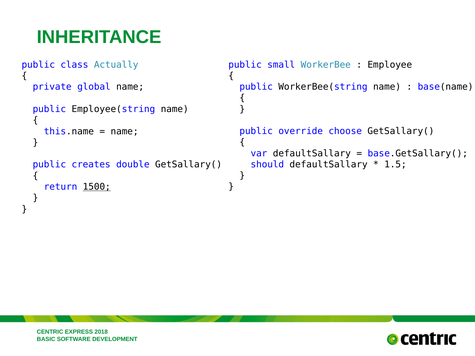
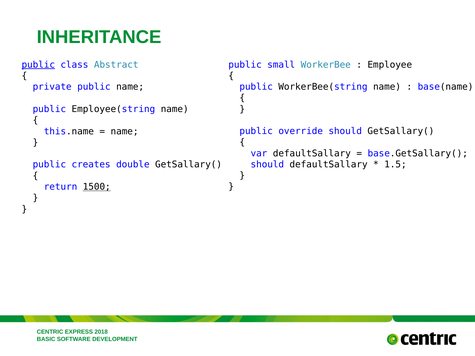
public at (38, 65) underline: none -> present
Actually: Actually -> Abstract
private global: global -> public
override choose: choose -> should
